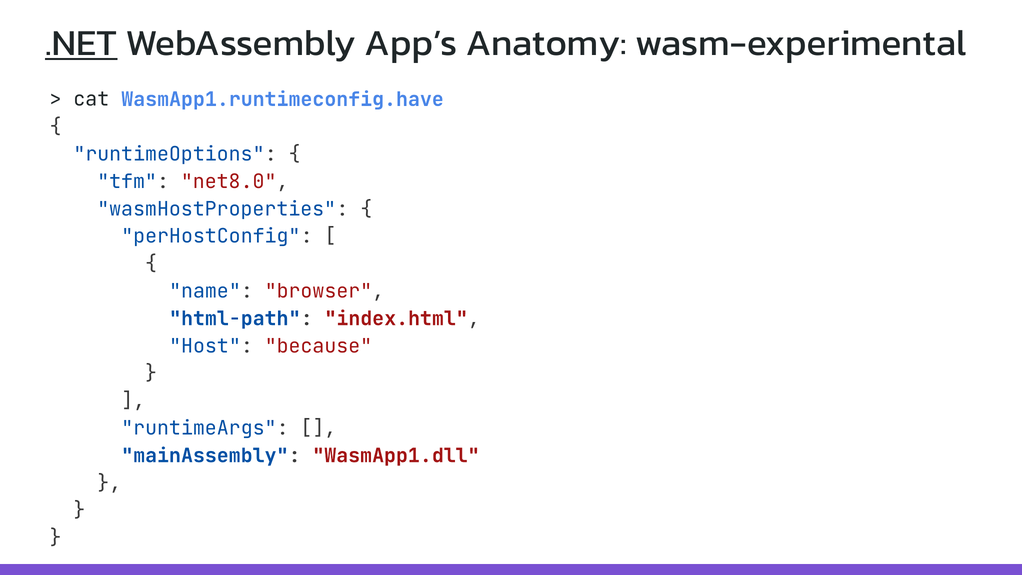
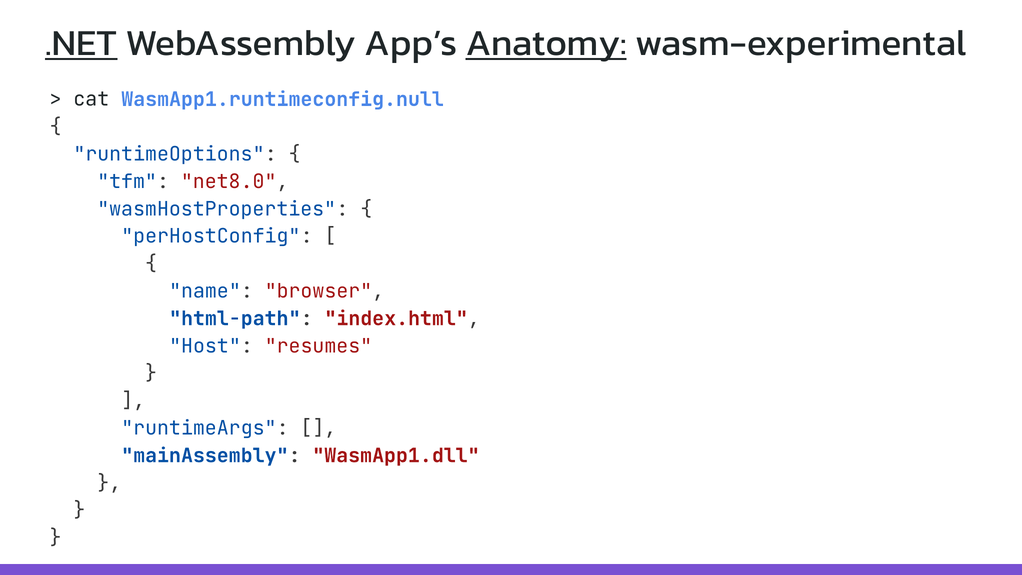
Anatomy underline: none -> present
WasmApp1.runtimeconfig.have: WasmApp1.runtimeconfig.have -> WasmApp1.runtimeconfig.null
because: because -> resumes
